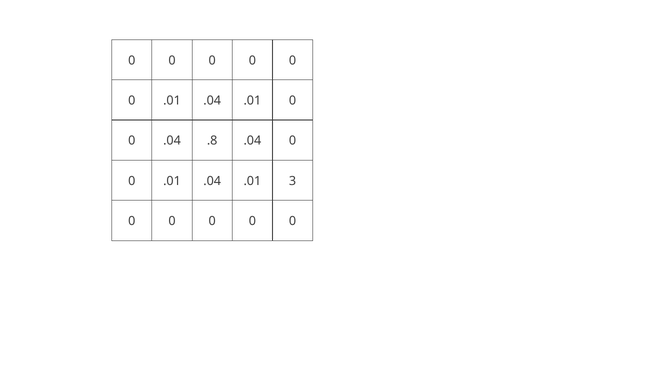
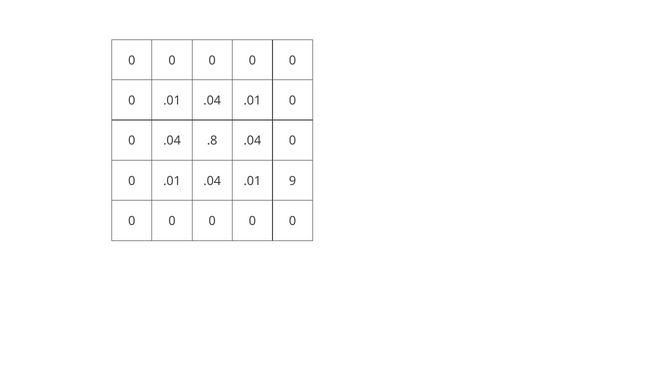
3: 3 -> 9
